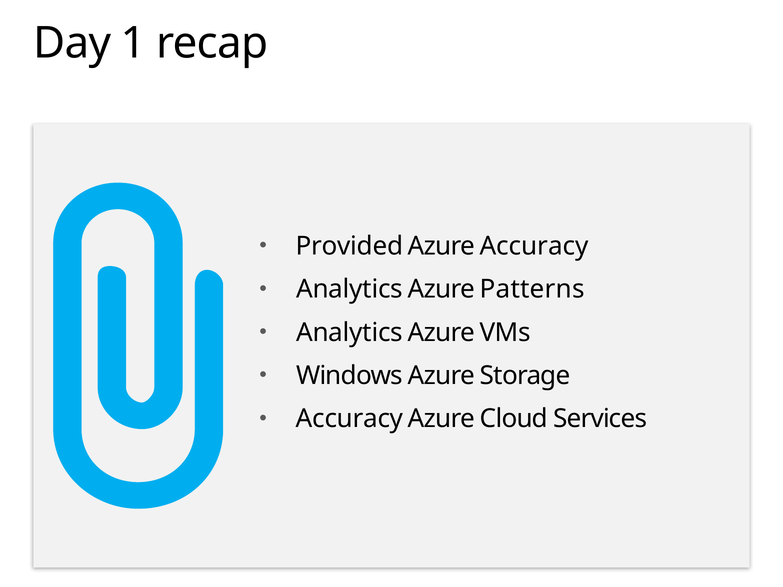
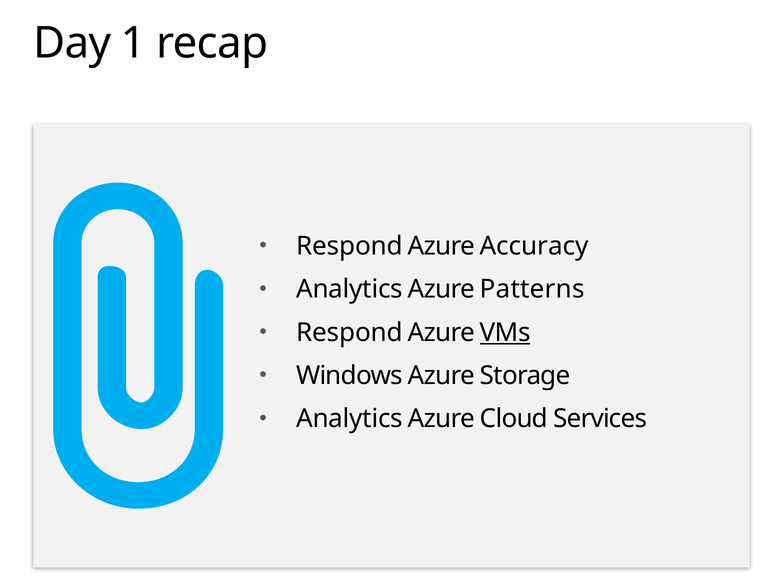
Provided at (350, 246): Provided -> Respond
Analytics at (350, 333): Analytics -> Respond
VMs underline: none -> present
Accuracy at (350, 419): Accuracy -> Analytics
